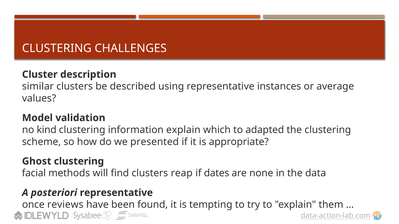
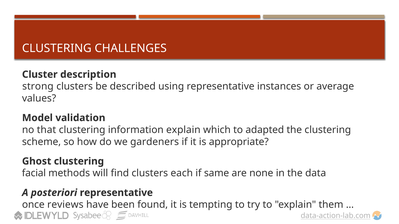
similar: similar -> strong
kind: kind -> that
presented: presented -> gardeners
reap: reap -> each
dates: dates -> same
